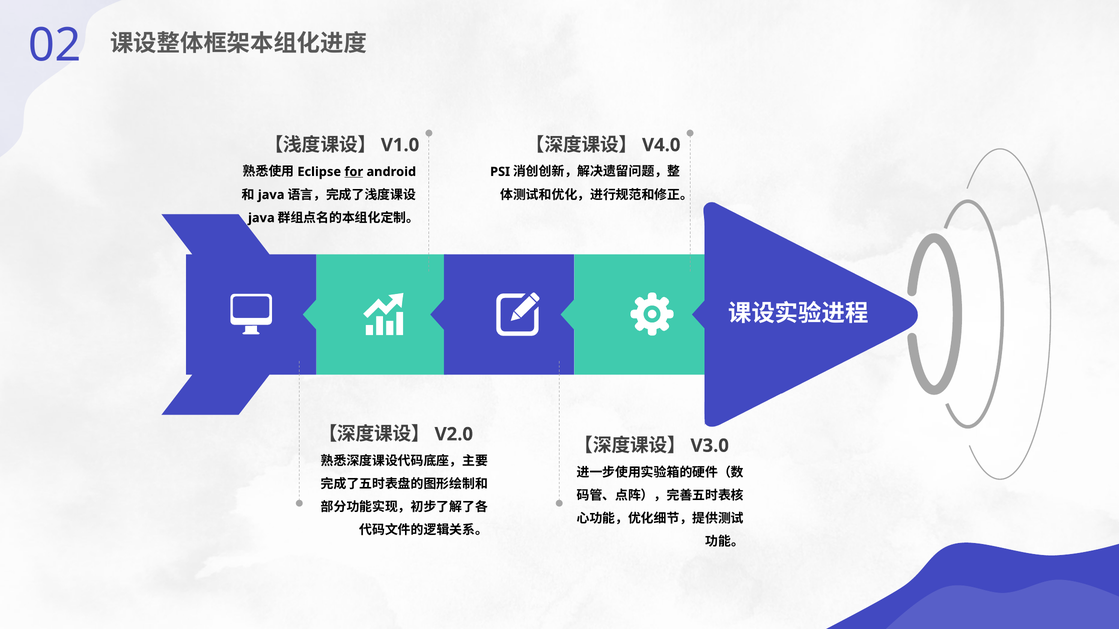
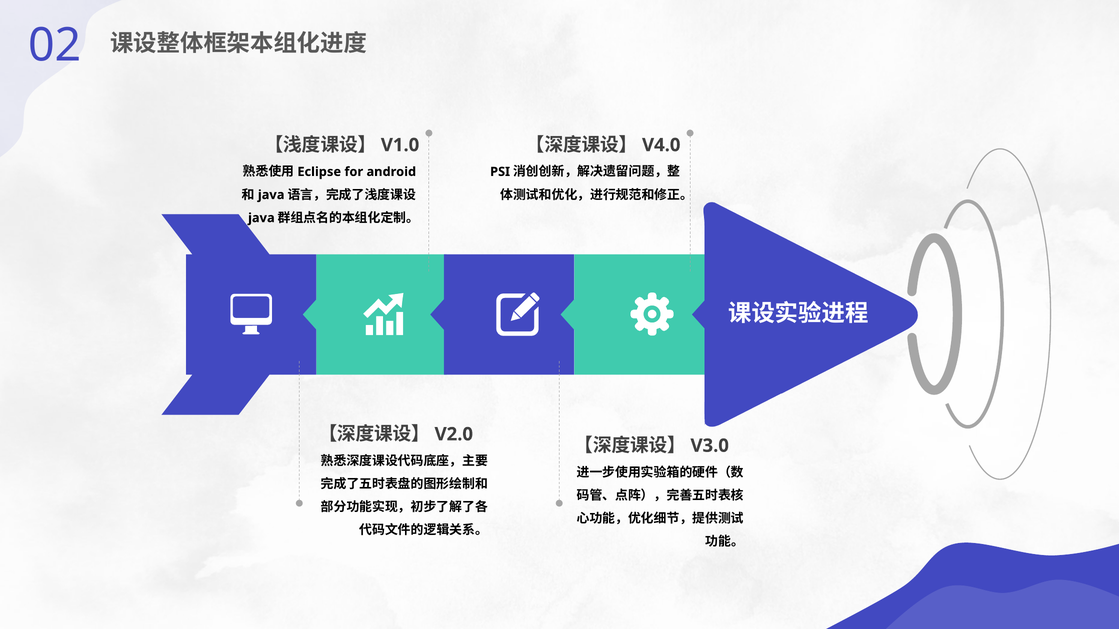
for underline: present -> none
